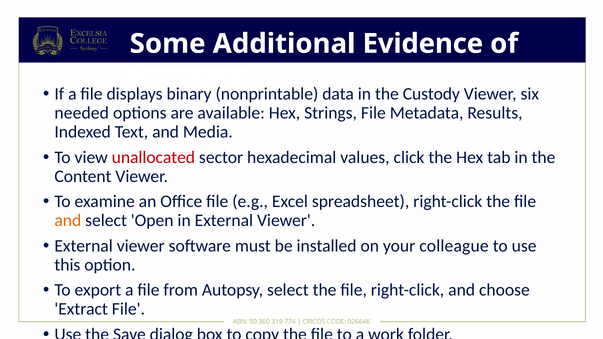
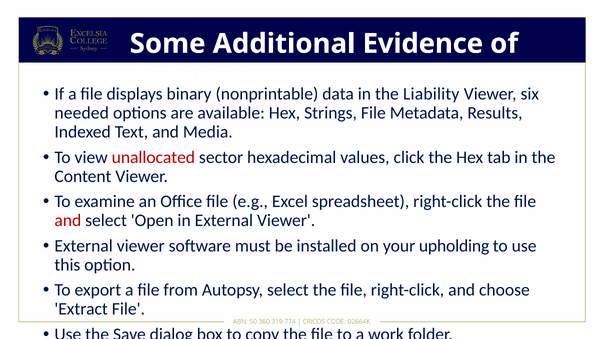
Custody: Custody -> Liability
and at (68, 221) colour: orange -> red
colleague: colleague -> upholding
